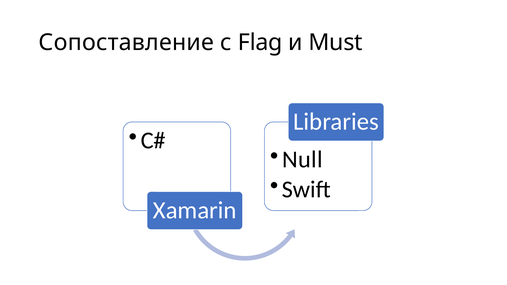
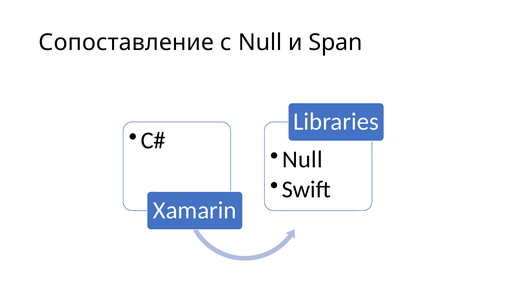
с Flag: Flag -> Null
Must: Must -> Span
